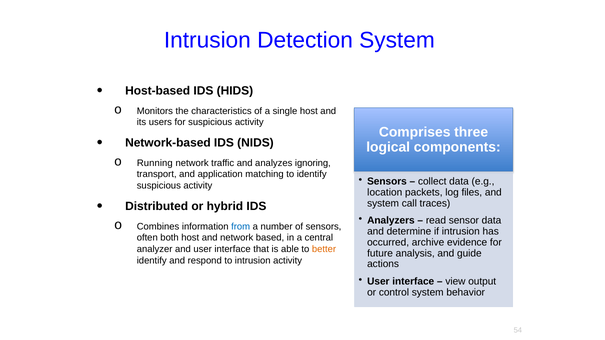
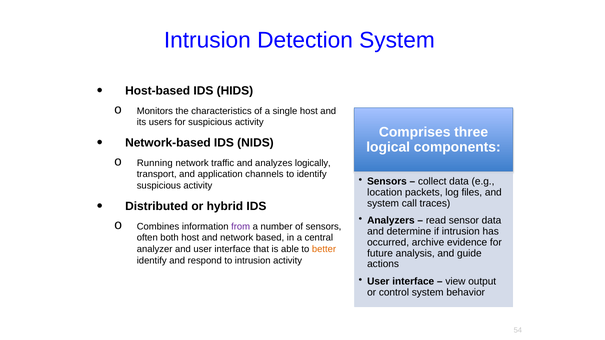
ignoring: ignoring -> logically
matching: matching -> channels
from colour: blue -> purple
